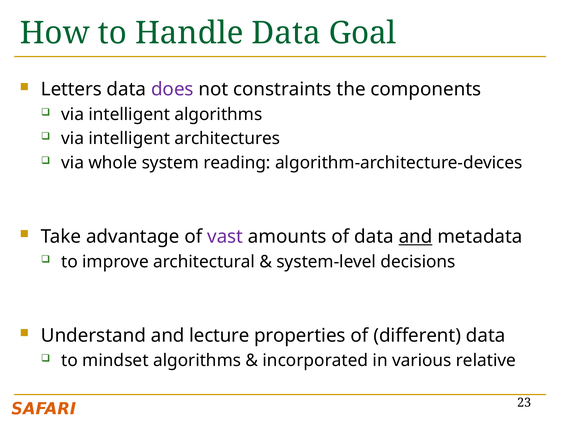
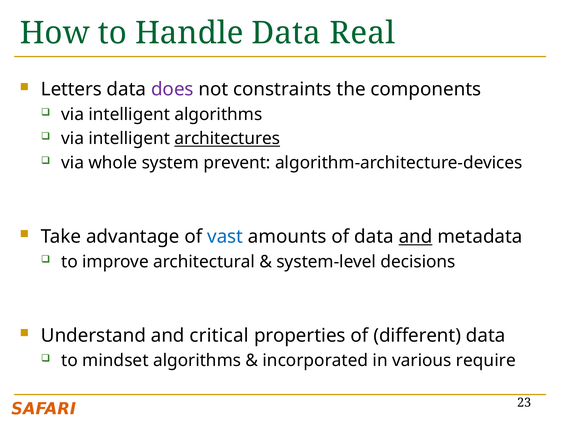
Goal: Goal -> Real
architectures underline: none -> present
reading: reading -> prevent
vast colour: purple -> blue
lecture: lecture -> critical
relative: relative -> require
